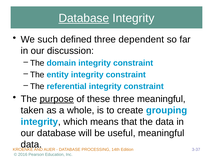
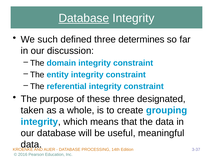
dependent: dependent -> determines
purpose underline: present -> none
three meaningful: meaningful -> designated
